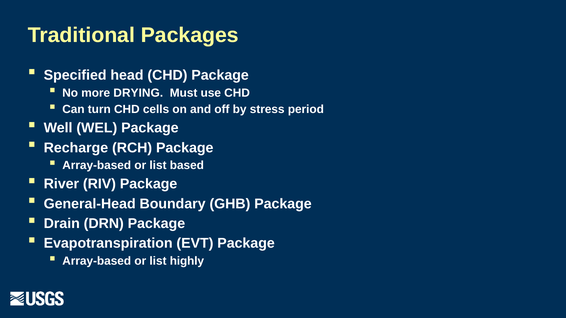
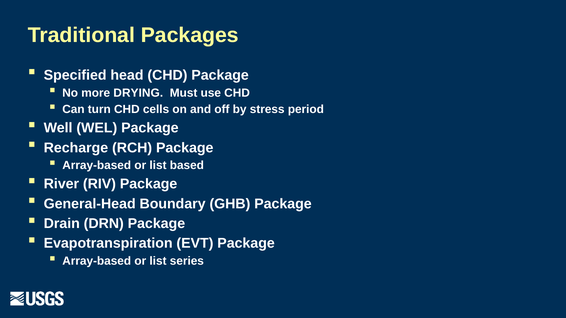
highly: highly -> series
